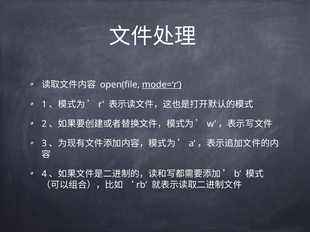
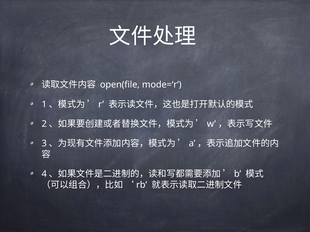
mode=‘r underline: present -> none
